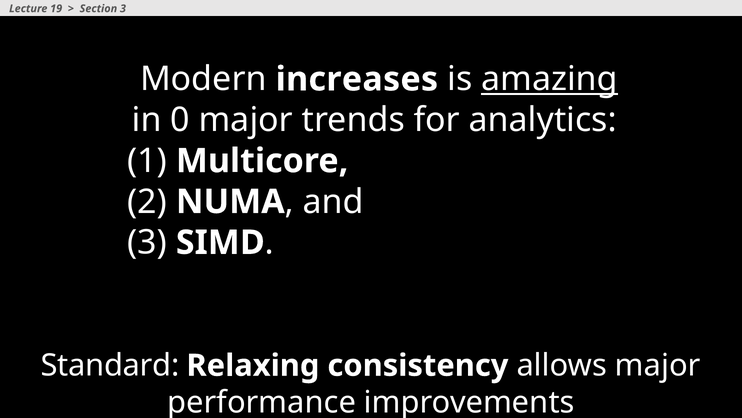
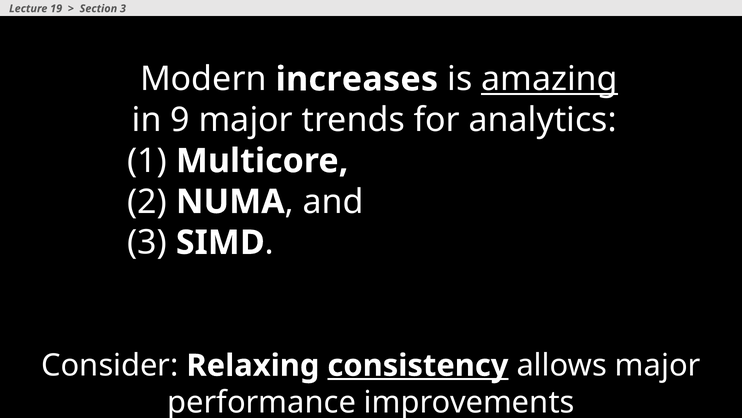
0: 0 -> 9
Standard: Standard -> Consider
consistency underline: none -> present
